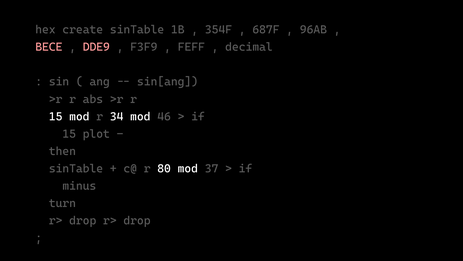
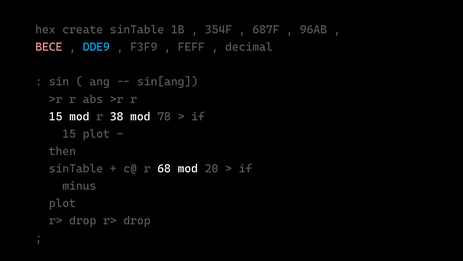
DDE9 colour: pink -> light blue
34: 34 -> 38
46: 46 -> 78
80: 80 -> 68
37: 37 -> 20
turn at (62, 203): turn -> plot
